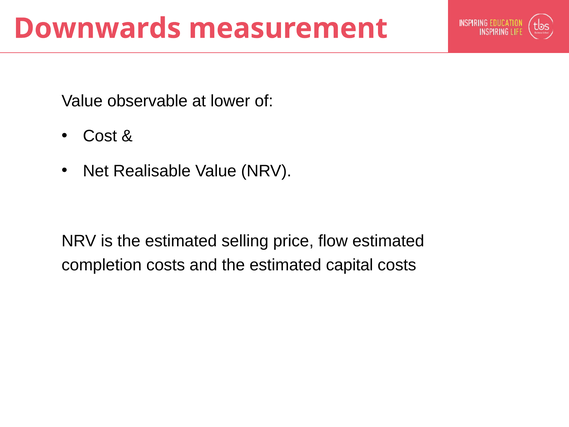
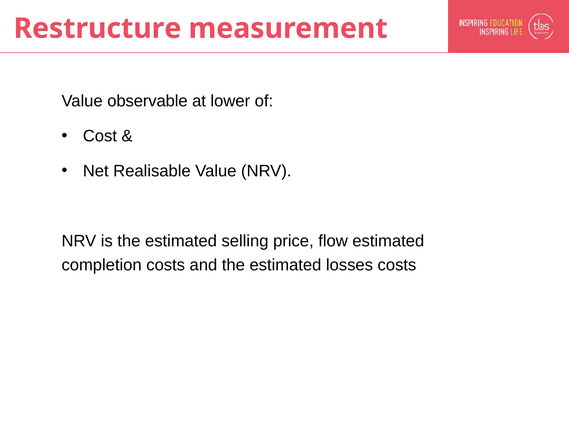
Downwards: Downwards -> Restructure
capital: capital -> losses
